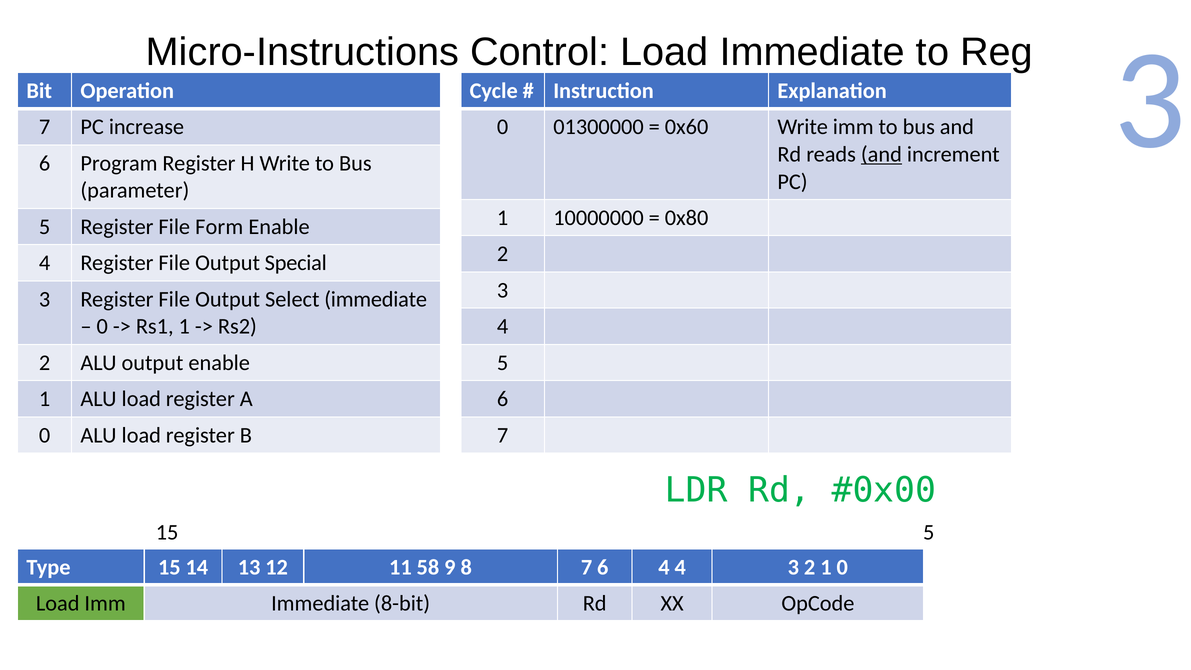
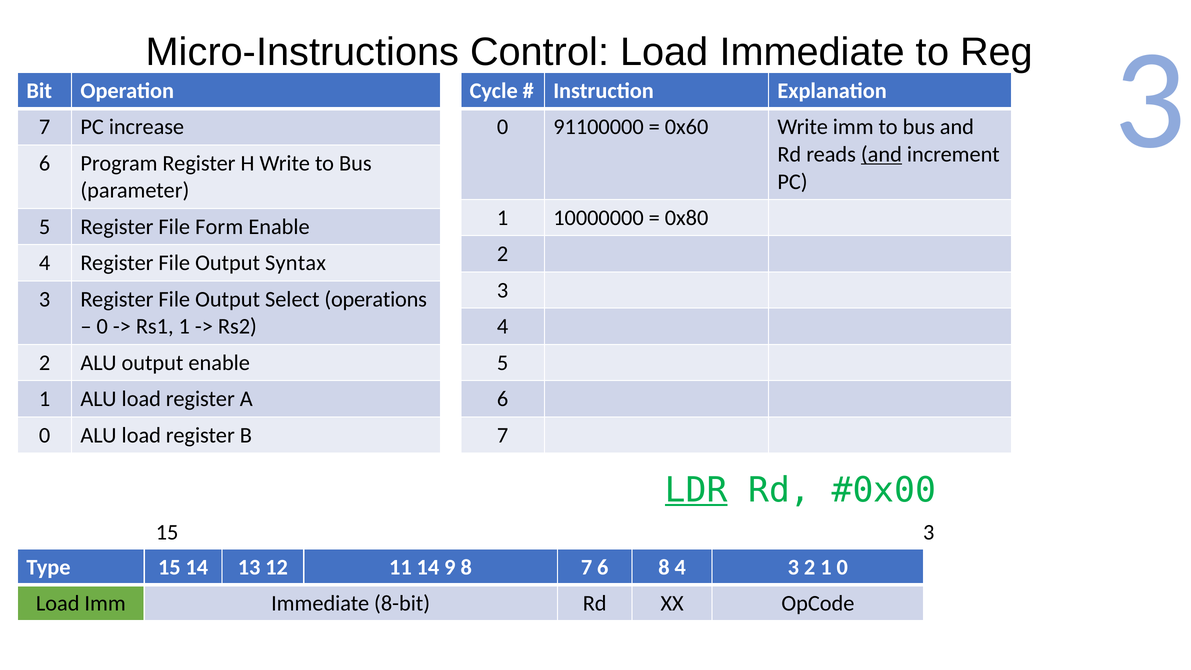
01300000: 01300000 -> 91100000
Special: Special -> Syntax
Select immediate: immediate -> operations
LDR underline: none -> present
15 5: 5 -> 3
58 at (428, 567): 58 -> 14
4 at (664, 567): 4 -> 8
